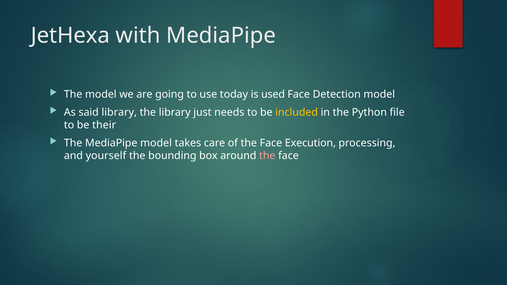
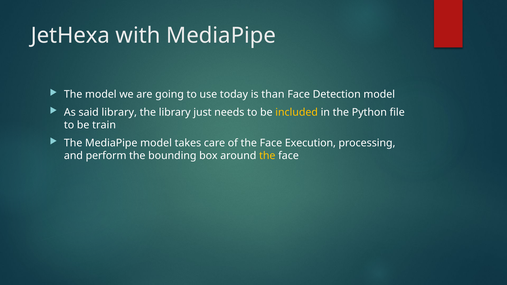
used: used -> than
their: their -> train
yourself: yourself -> perform
the at (267, 156) colour: pink -> yellow
